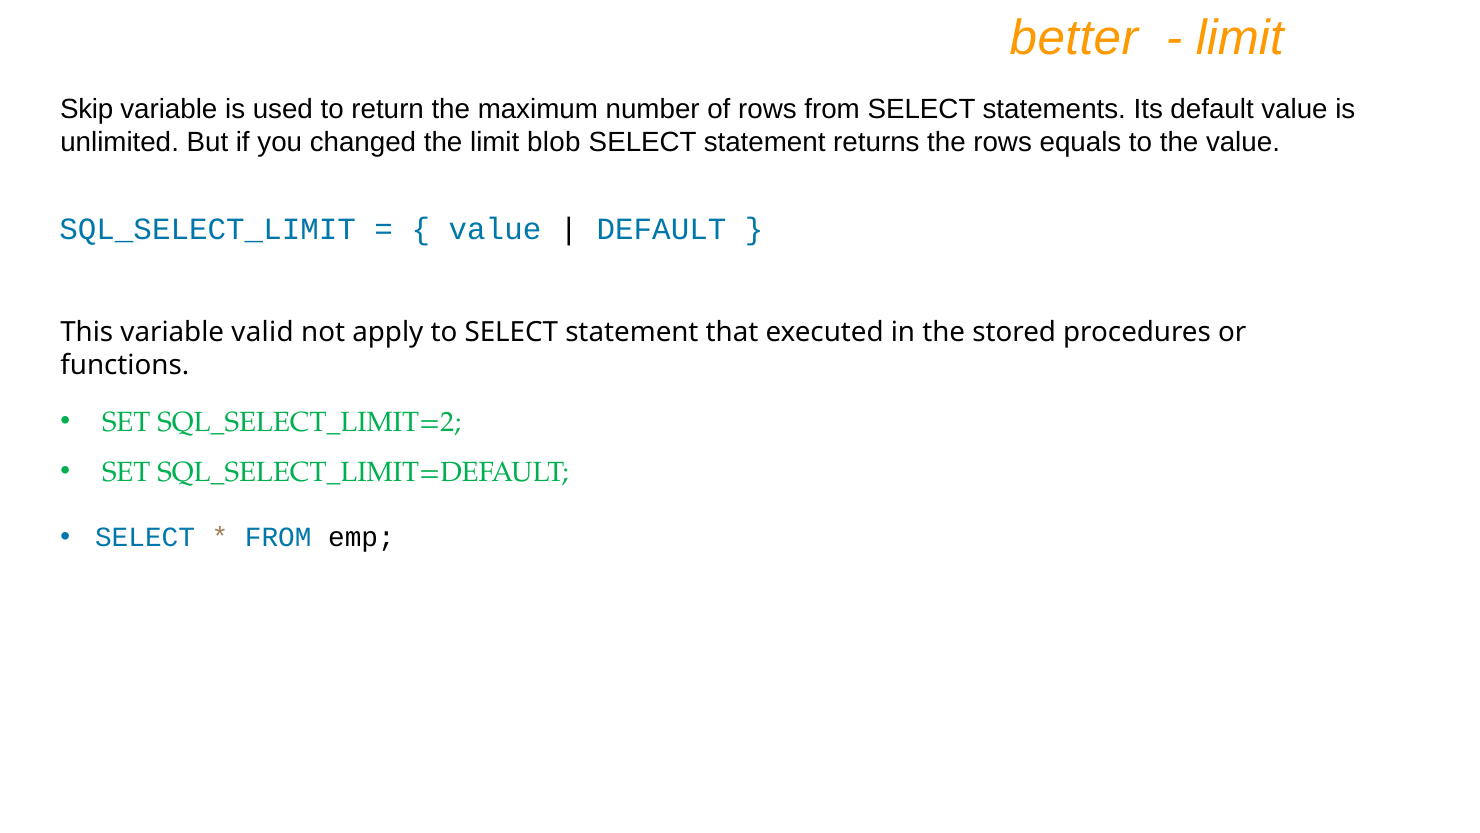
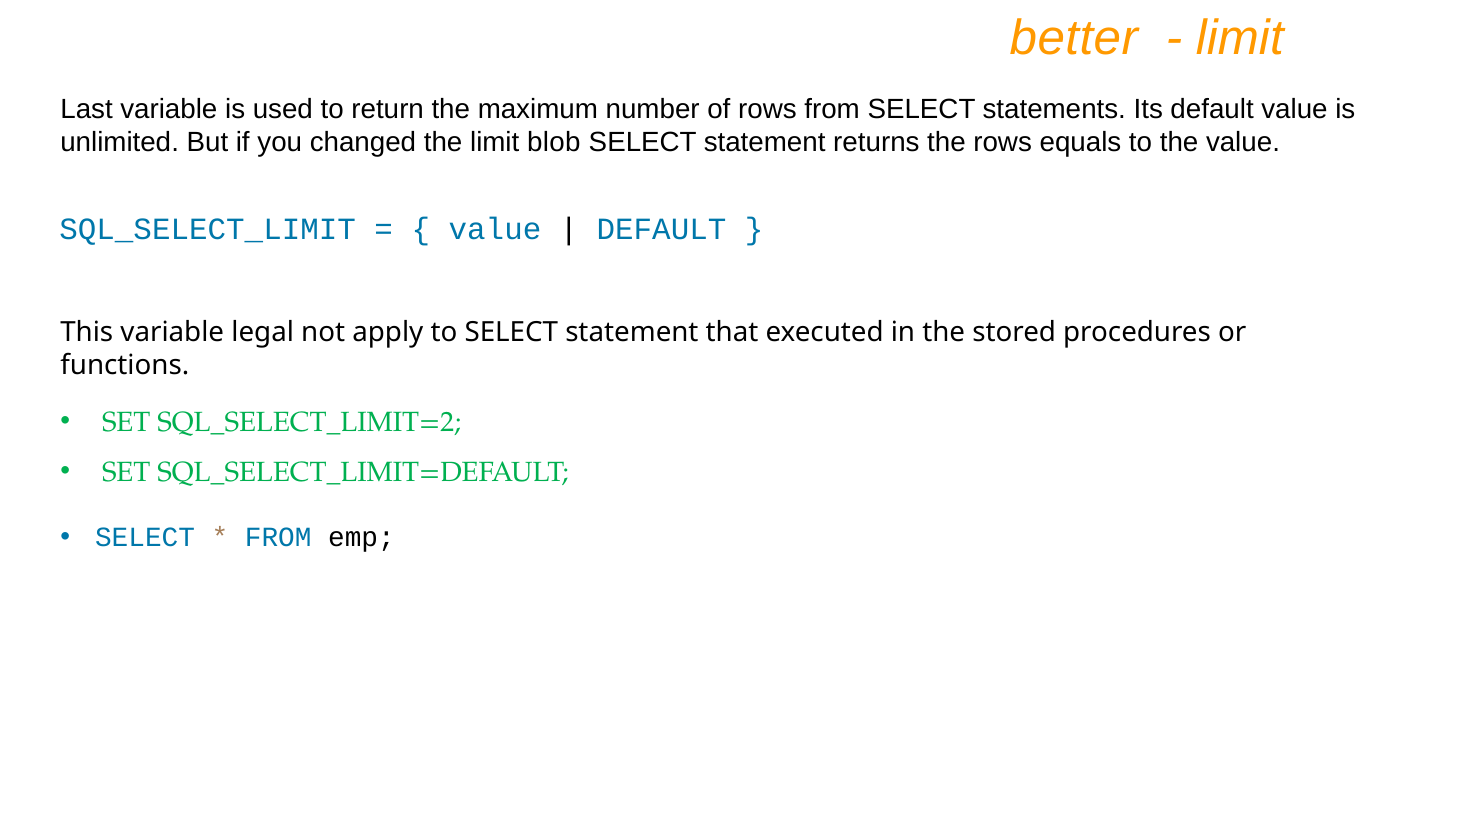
Skip: Skip -> Last
valid: valid -> legal
